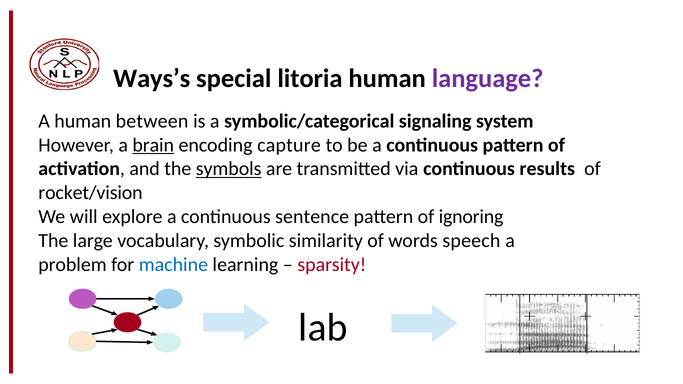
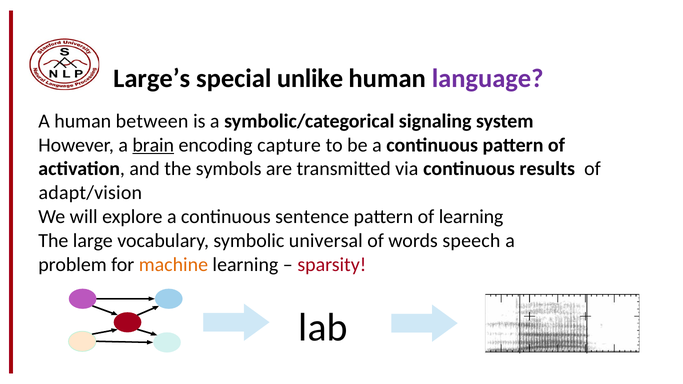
Ways’s: Ways’s -> Large’s
litoria: litoria -> unlike
symbols underline: present -> none
rocket/vision: rocket/vision -> adapt/vision
of ignoring: ignoring -> learning
similarity: similarity -> universal
machine colour: blue -> orange
